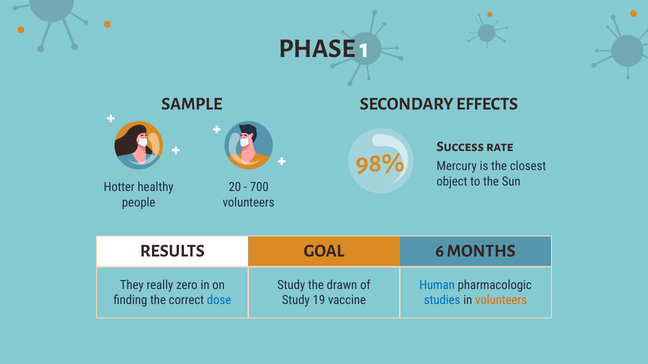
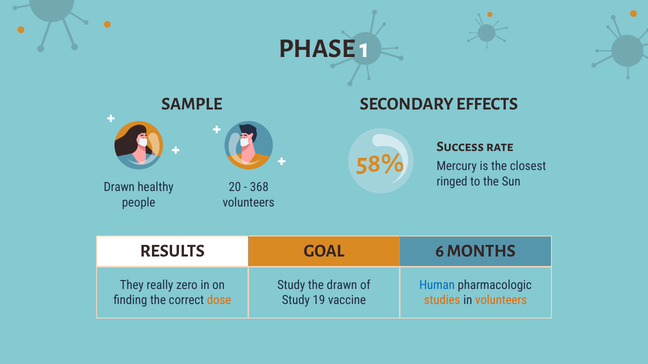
98%: 98% -> 58%
object: object -> ringed
Hotter at (119, 188): Hotter -> Drawn
700: 700 -> 368
dose colour: blue -> orange
studies colour: blue -> orange
